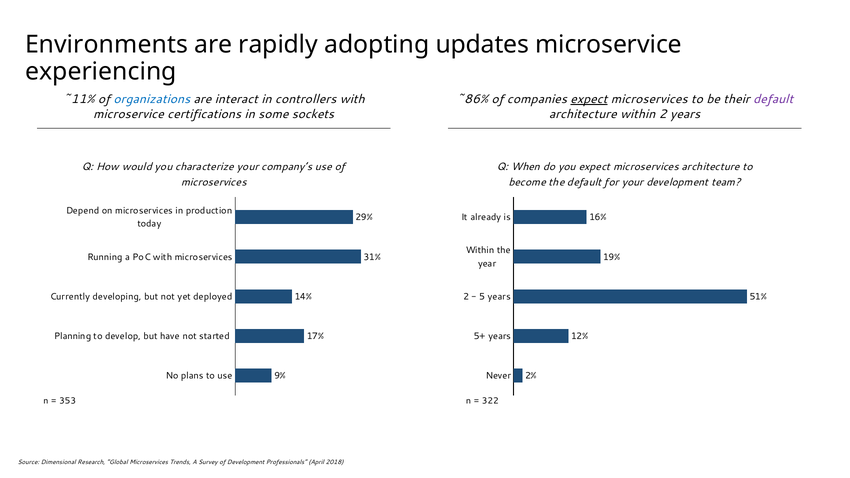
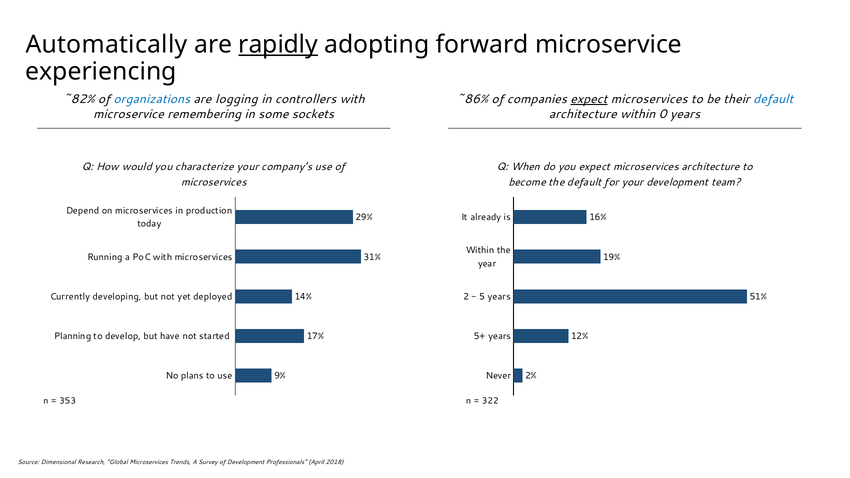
Environments: Environments -> Automatically
rapidly underline: none -> present
updates: updates -> forward
~11%: ~11% -> ~82%
interact: interact -> logging
default at (773, 99) colour: purple -> blue
certifications: certifications -> remembering
within 2: 2 -> 0
